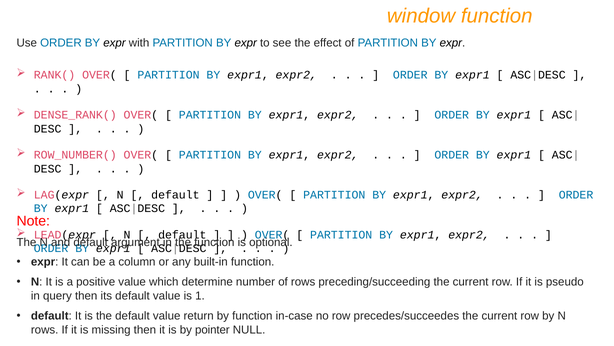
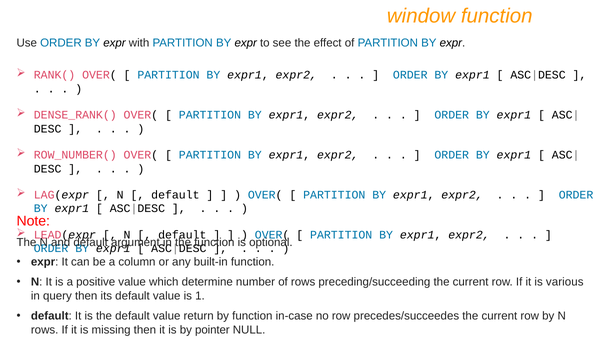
pseudo: pseudo -> various
